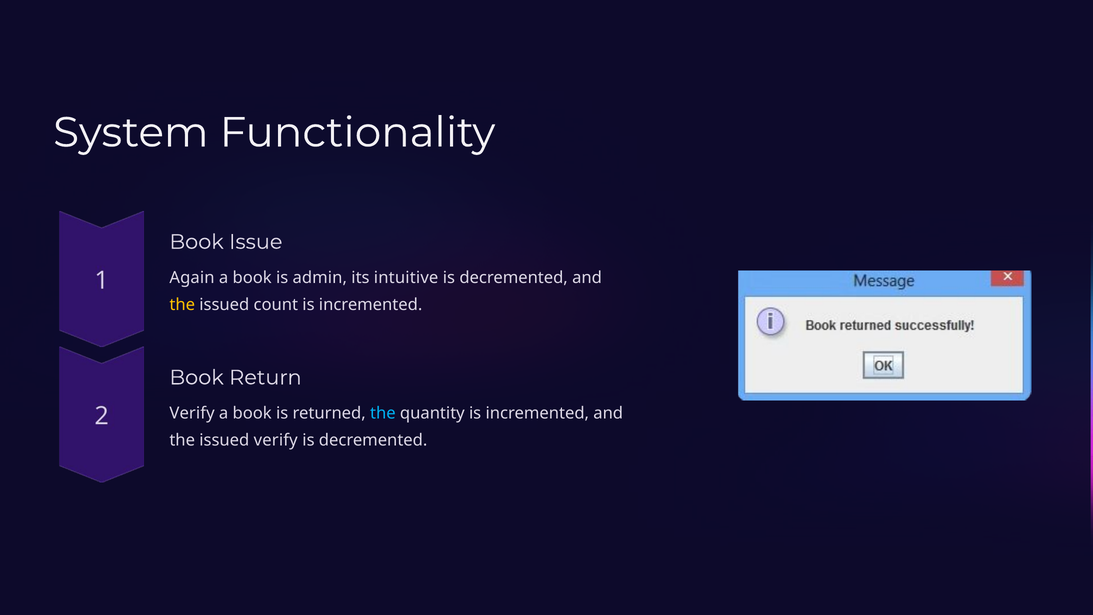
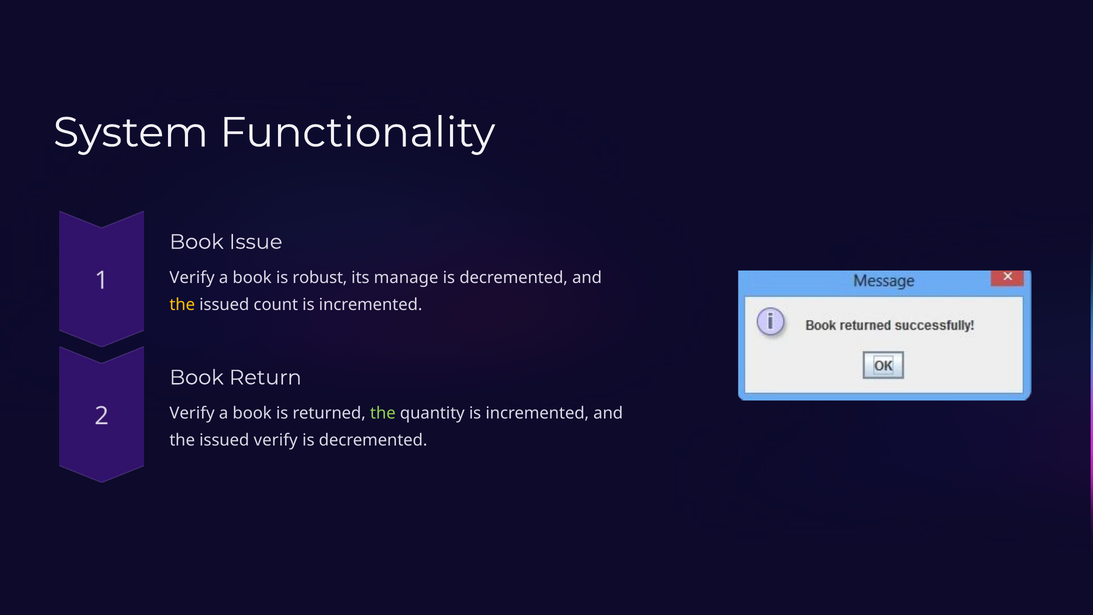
Again at (192, 278): Again -> Verify
admin: admin -> robust
intuitive: intuitive -> manage
the at (383, 413) colour: light blue -> light green
